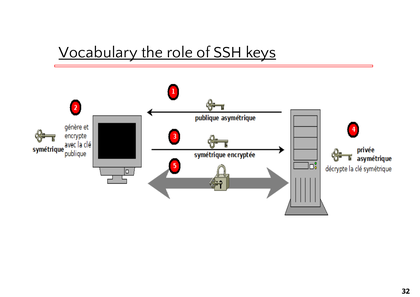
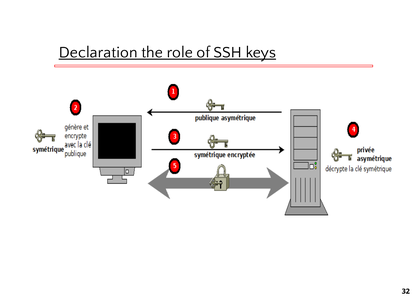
Vocabulary: Vocabulary -> Declaration
